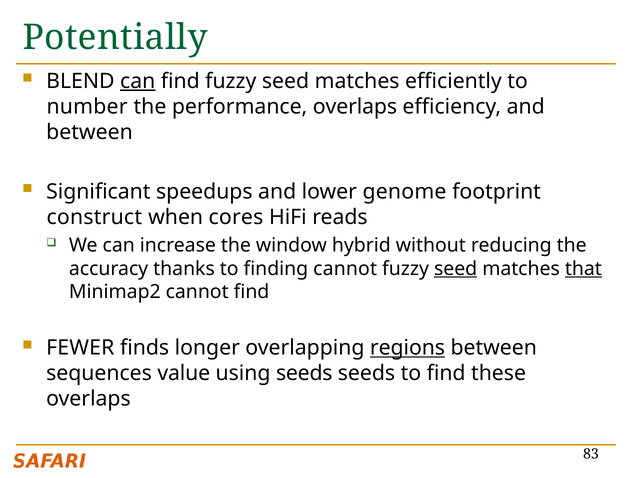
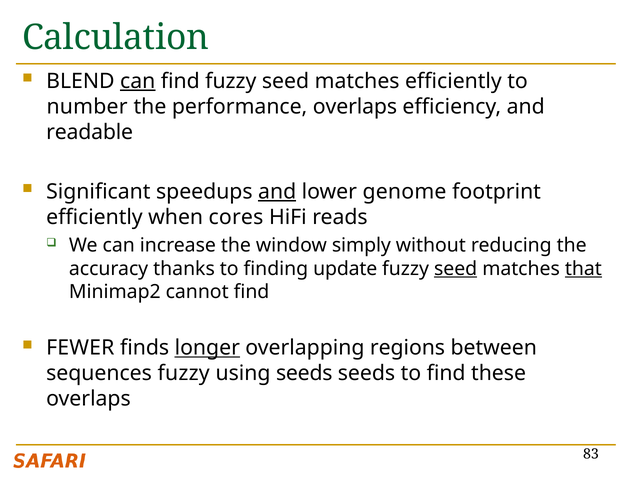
Potentially: Potentially -> Calculation
between at (90, 132): between -> readable
and at (277, 192) underline: none -> present
construct at (94, 217): construct -> efficiently
hybrid: hybrid -> simply
finding cannot: cannot -> update
longer underline: none -> present
regions underline: present -> none
sequences value: value -> fuzzy
